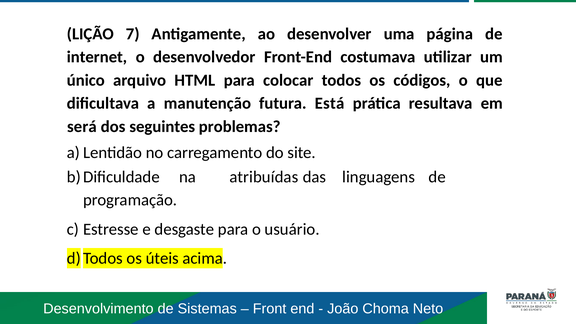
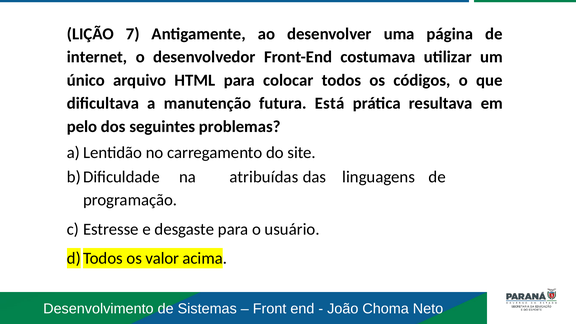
será: será -> pelo
úteis: úteis -> valor
